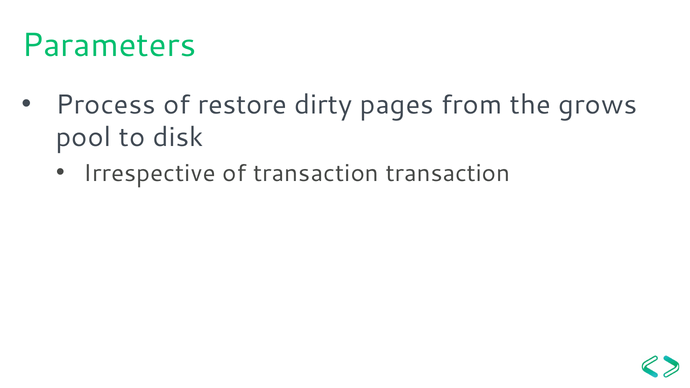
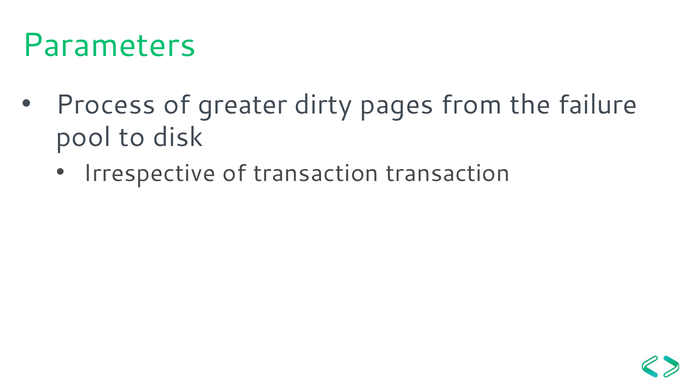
restore: restore -> greater
grows: grows -> failure
